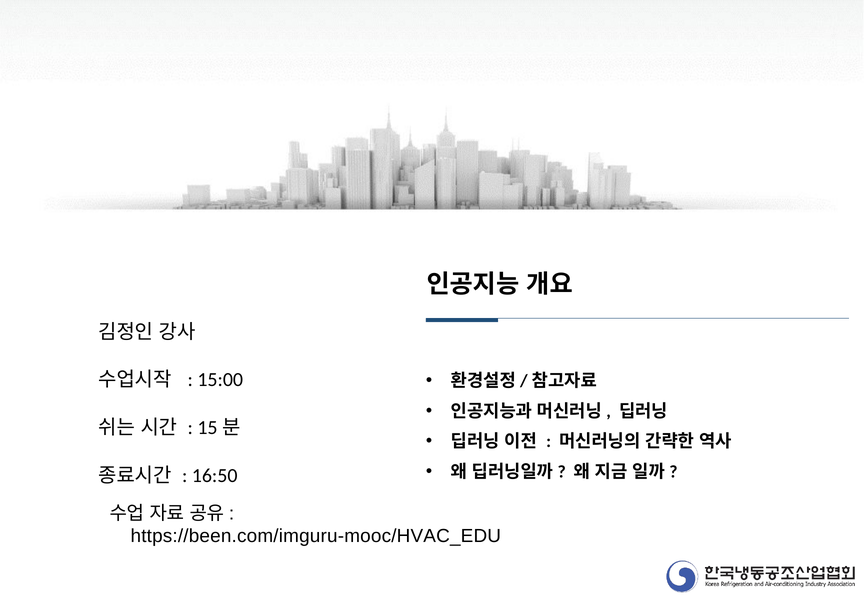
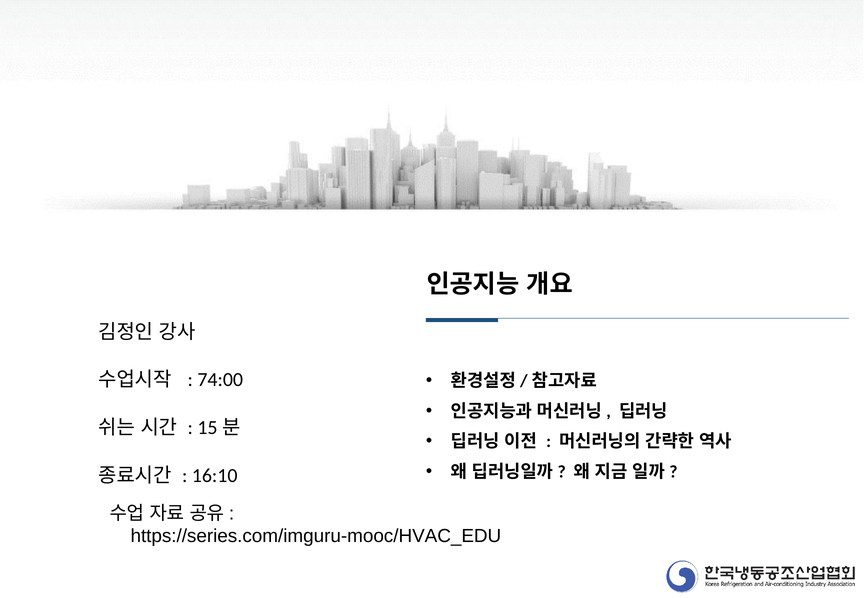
15:00: 15:00 -> 74:00
16:50: 16:50 -> 16:10
https://been.com/imguru-mooc/HVAC_EDU: https://been.com/imguru-mooc/HVAC_EDU -> https://series.com/imguru-mooc/HVAC_EDU
